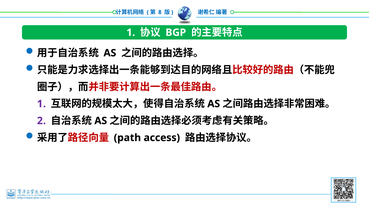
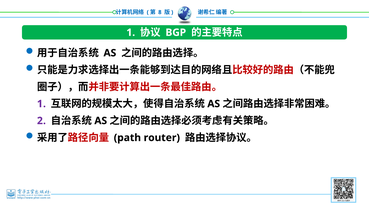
access: access -> router
